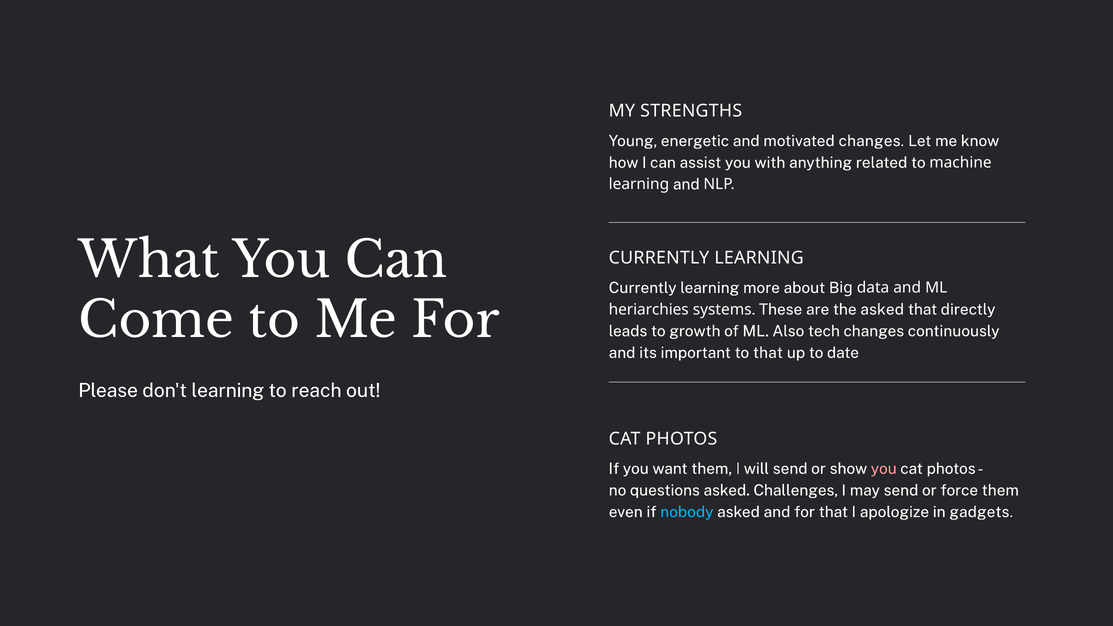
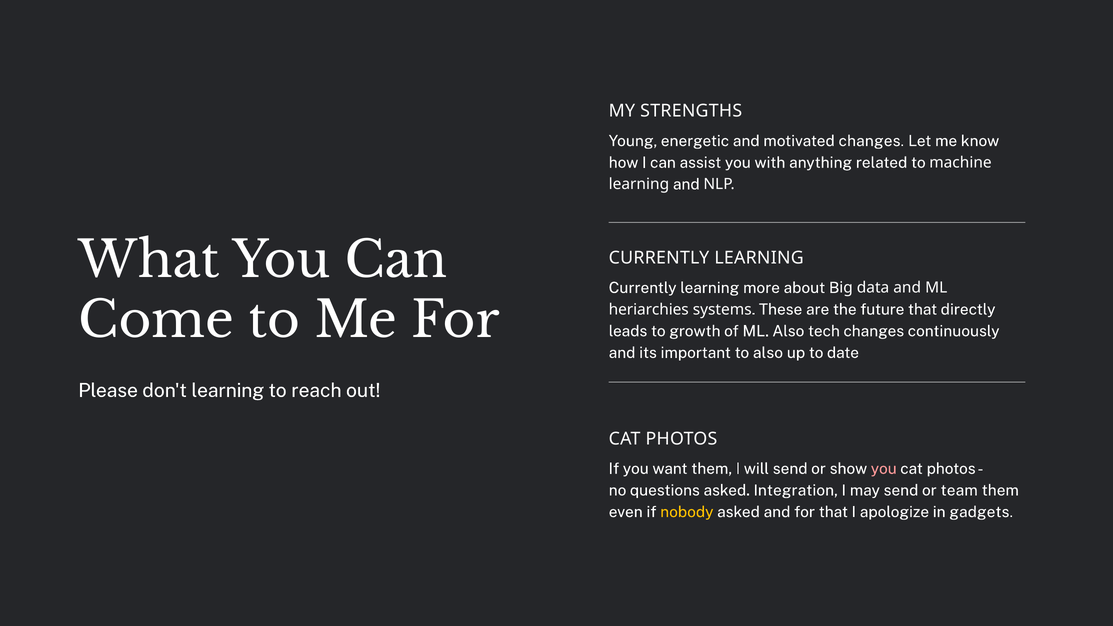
the asked: asked -> future
to that: that -> also
Challenges: Challenges -> Integration
force: force -> team
nobody colour: light blue -> yellow
